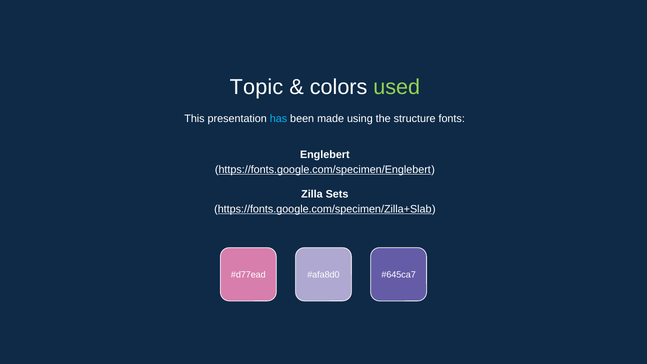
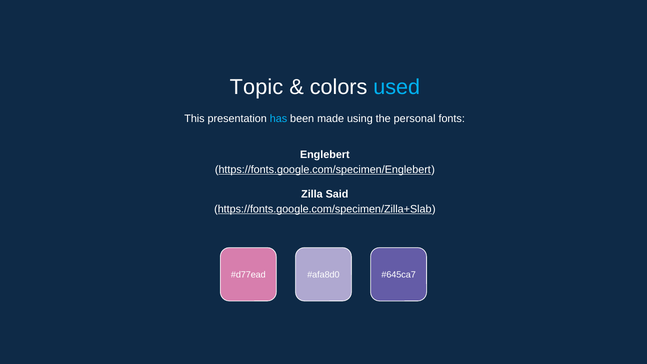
used colour: light green -> light blue
structure: structure -> personal
Sets: Sets -> Said
